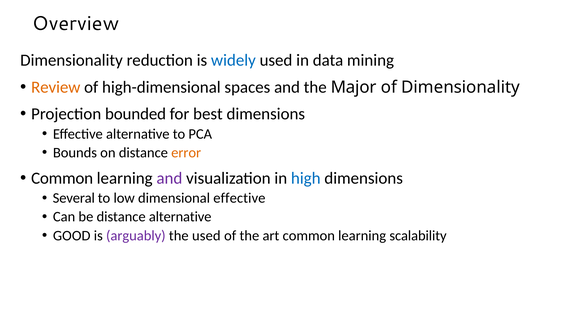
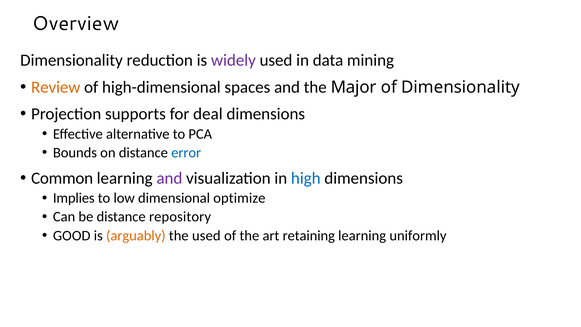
widely colour: blue -> purple
bounded: bounded -> supports
best: best -> deal
error colour: orange -> blue
Several: Several -> Implies
dimensional effective: effective -> optimize
distance alternative: alternative -> repository
arguably colour: purple -> orange
art common: common -> retaining
scalability: scalability -> uniformly
